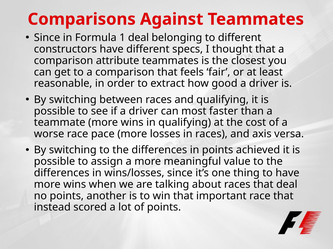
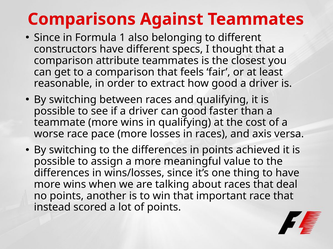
1 deal: deal -> also
can most: most -> good
